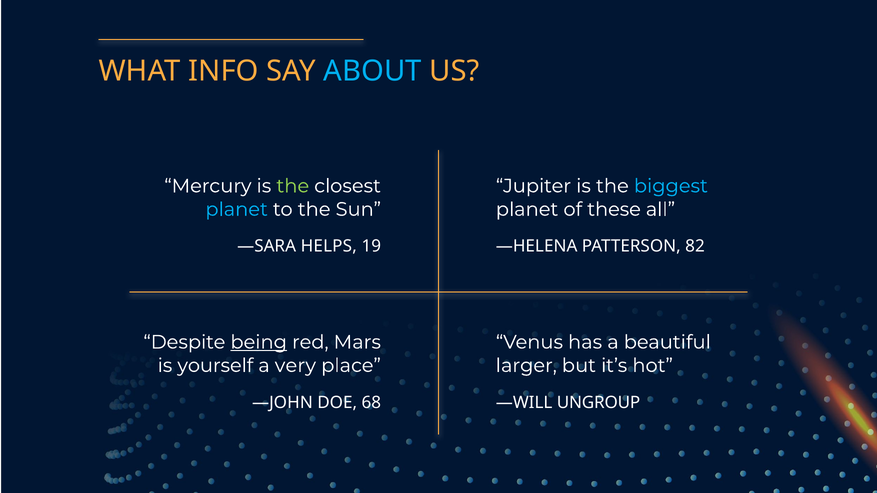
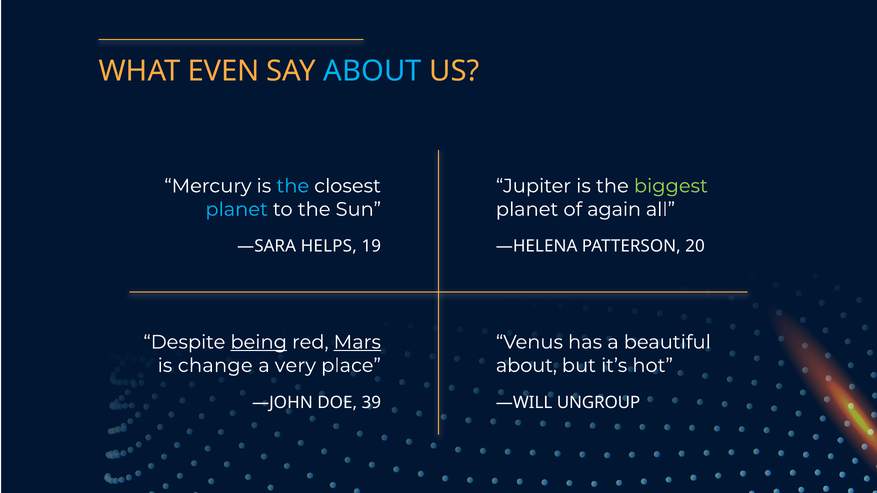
INFO: INFO -> EVEN
the at (293, 186) colour: light green -> light blue
biggest colour: light blue -> light green
these: these -> again
82: 82 -> 20
Mars underline: none -> present
yourself: yourself -> change
larger at (526, 366): larger -> about
68: 68 -> 39
